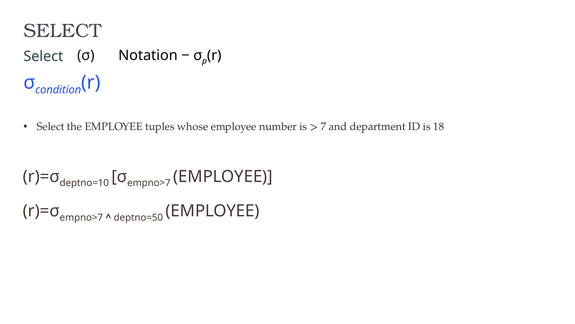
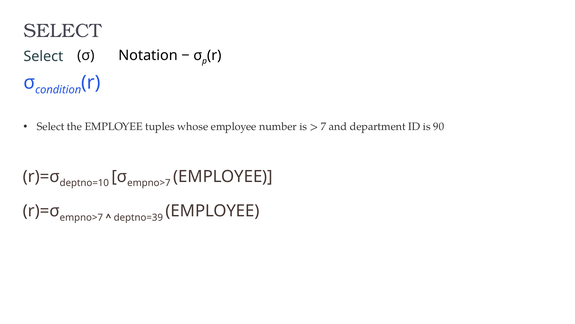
18: 18 -> 90
deptno=50: deptno=50 -> deptno=39
